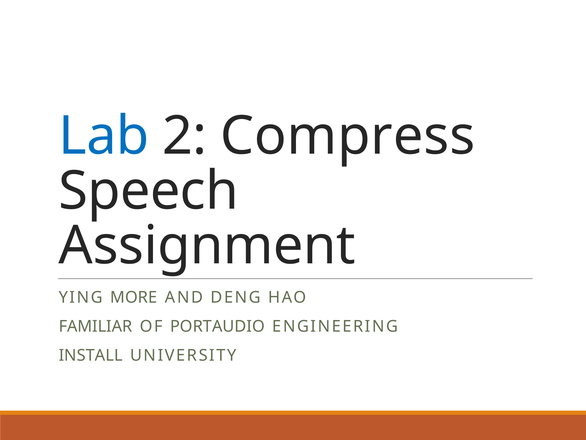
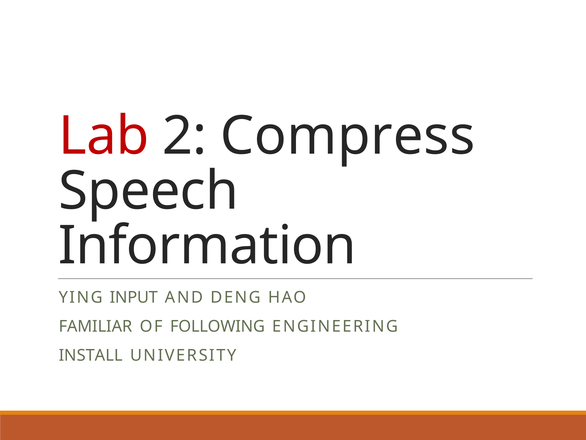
Lab colour: blue -> red
Assignment: Assignment -> Information
MORE: MORE -> INPUT
PORTAUDIO: PORTAUDIO -> FOLLOWING
